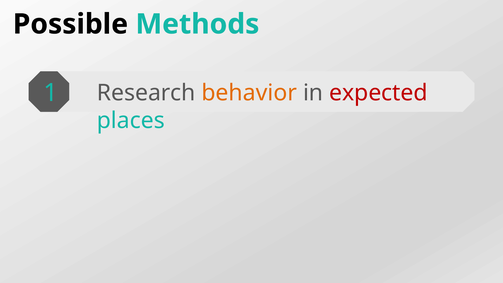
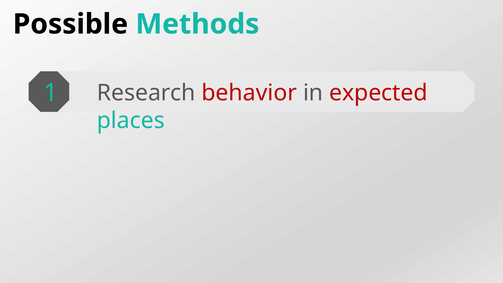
behavior colour: orange -> red
